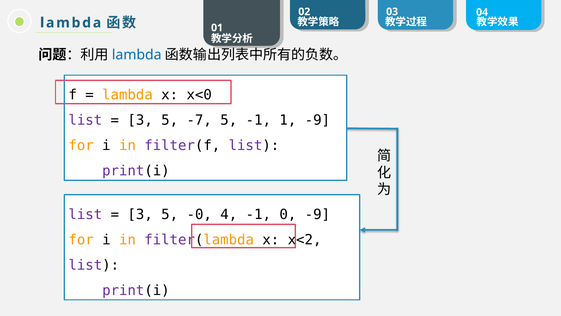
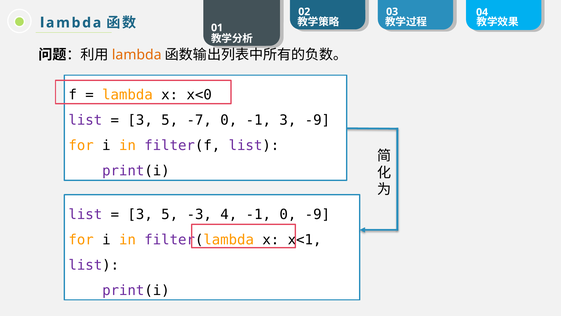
lambda at (137, 55) colour: blue -> orange
-7 5: 5 -> 0
-1 1: 1 -> 3
-0: -0 -> -3
x<2: x<2 -> x<1
